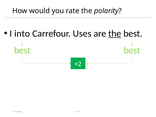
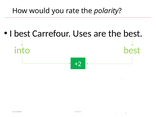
I into: into -> best
the at (115, 34) underline: present -> none
best at (22, 50): best -> into
